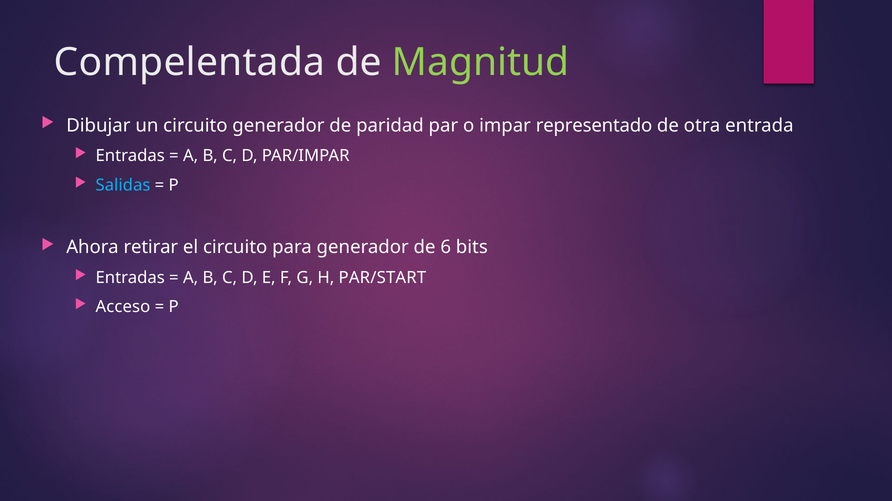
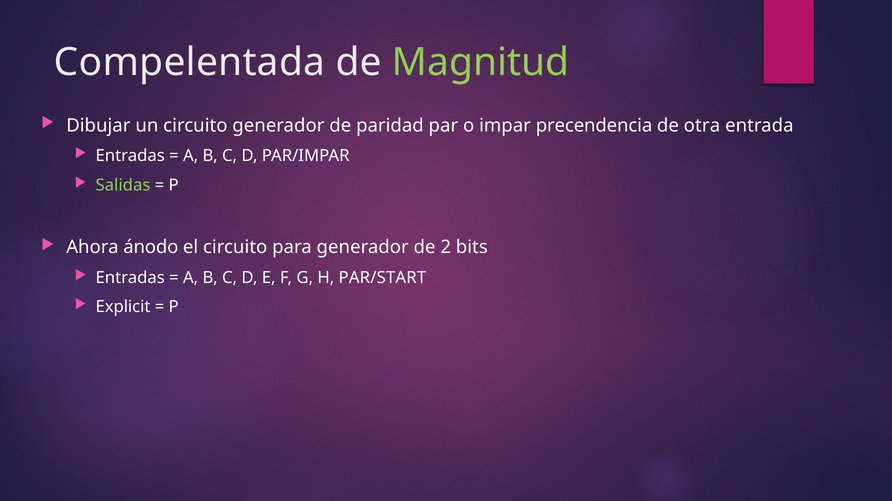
representado: representado -> precendencia
Salidas colour: light blue -> light green
retirar: retirar -> ánodo
6: 6 -> 2
Acceso: Acceso -> Explicit
